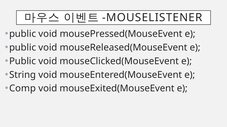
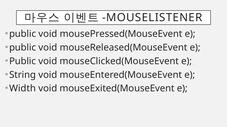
Comp: Comp -> Width
